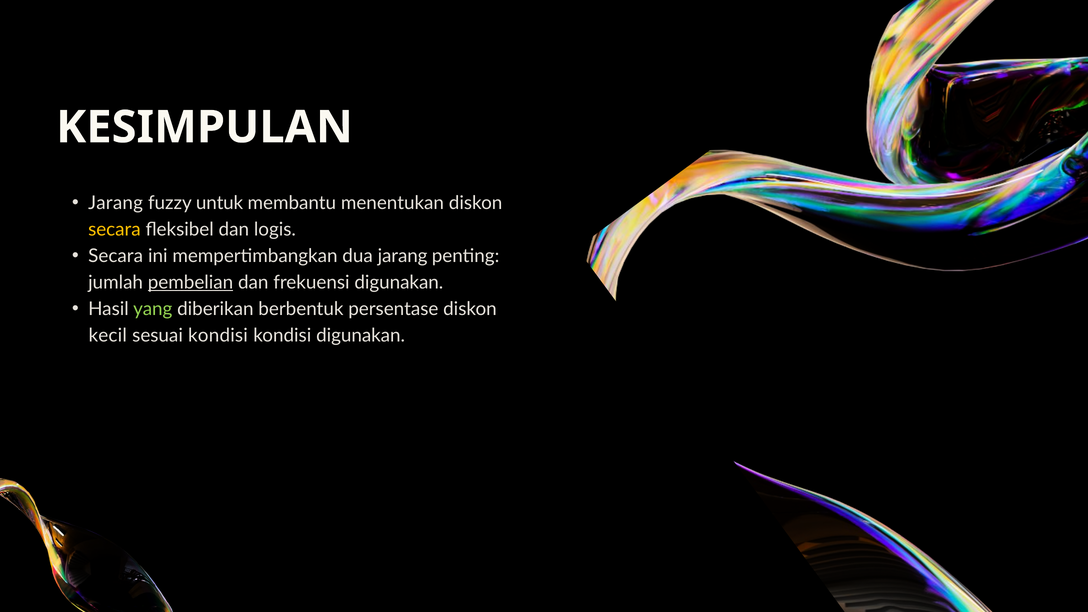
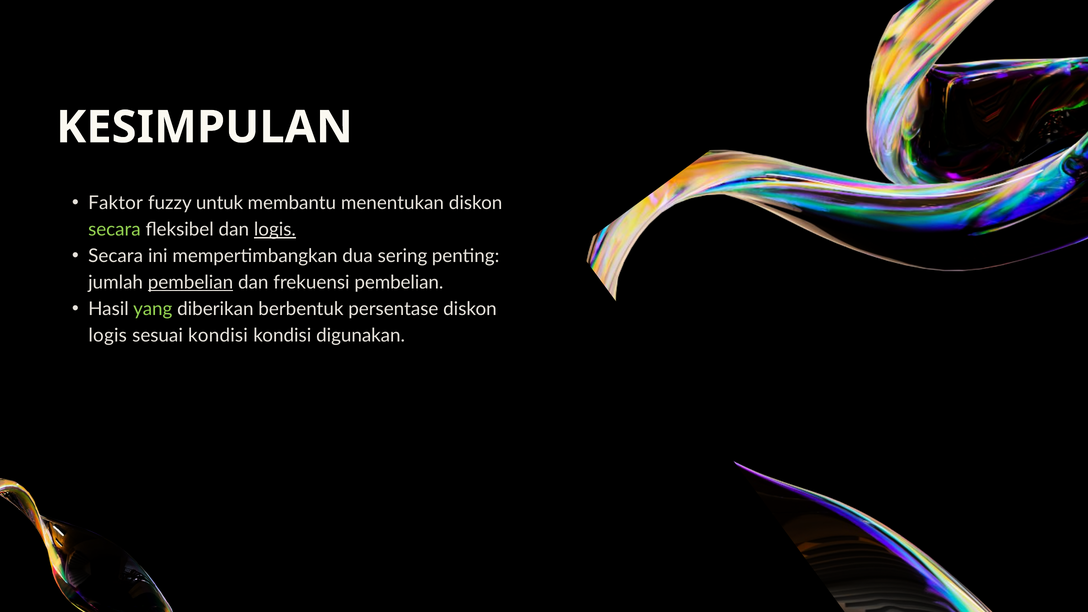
Jarang at (116, 203): Jarang -> Faktor
secara at (114, 230) colour: yellow -> light green
logis at (275, 230) underline: none -> present
dua jarang: jarang -> sering
frekuensi digunakan: digunakan -> pembelian
kecil at (108, 335): kecil -> logis
